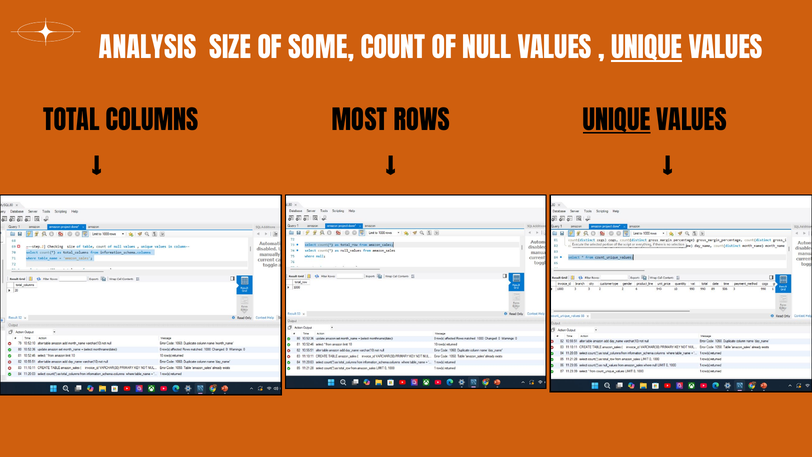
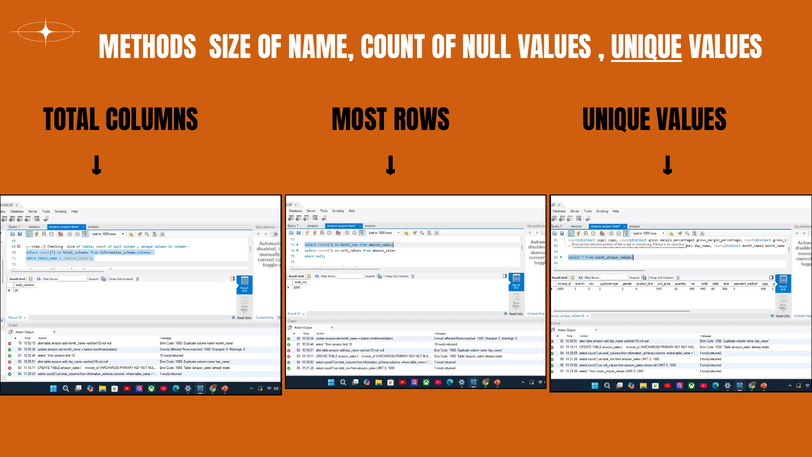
ANALYSIS: ANALYSIS -> METHODS
SOME: SOME -> NAME
UNIQUE at (617, 121) underline: present -> none
